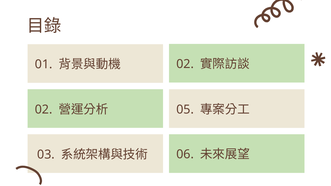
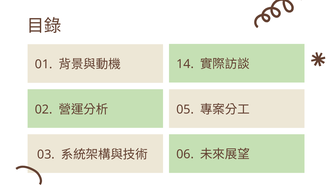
02 at (185, 64): 02 -> 14
